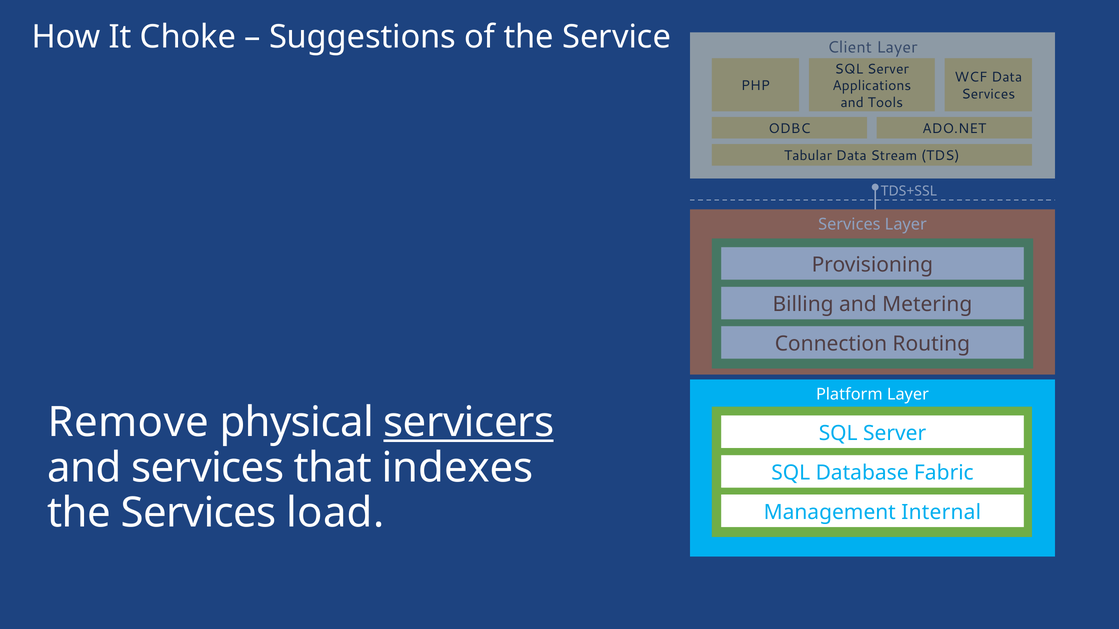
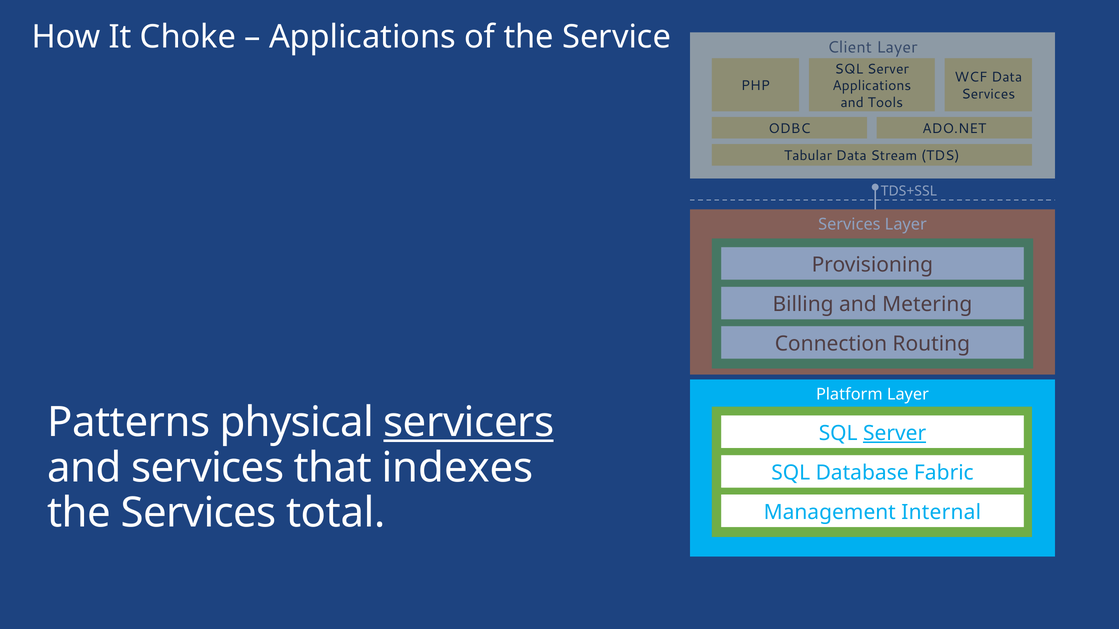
Suggestions at (362, 37): Suggestions -> Applications
Remove: Remove -> Patterns
Server at (895, 433) underline: none -> present
load: load -> total
